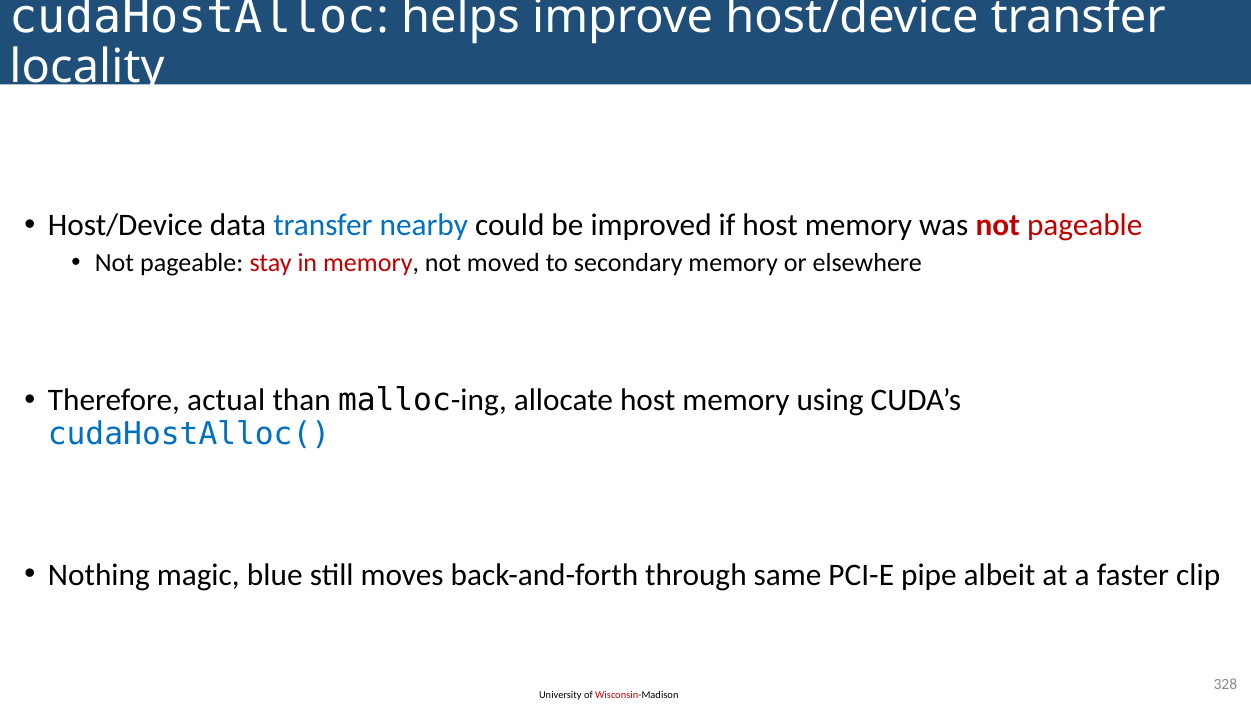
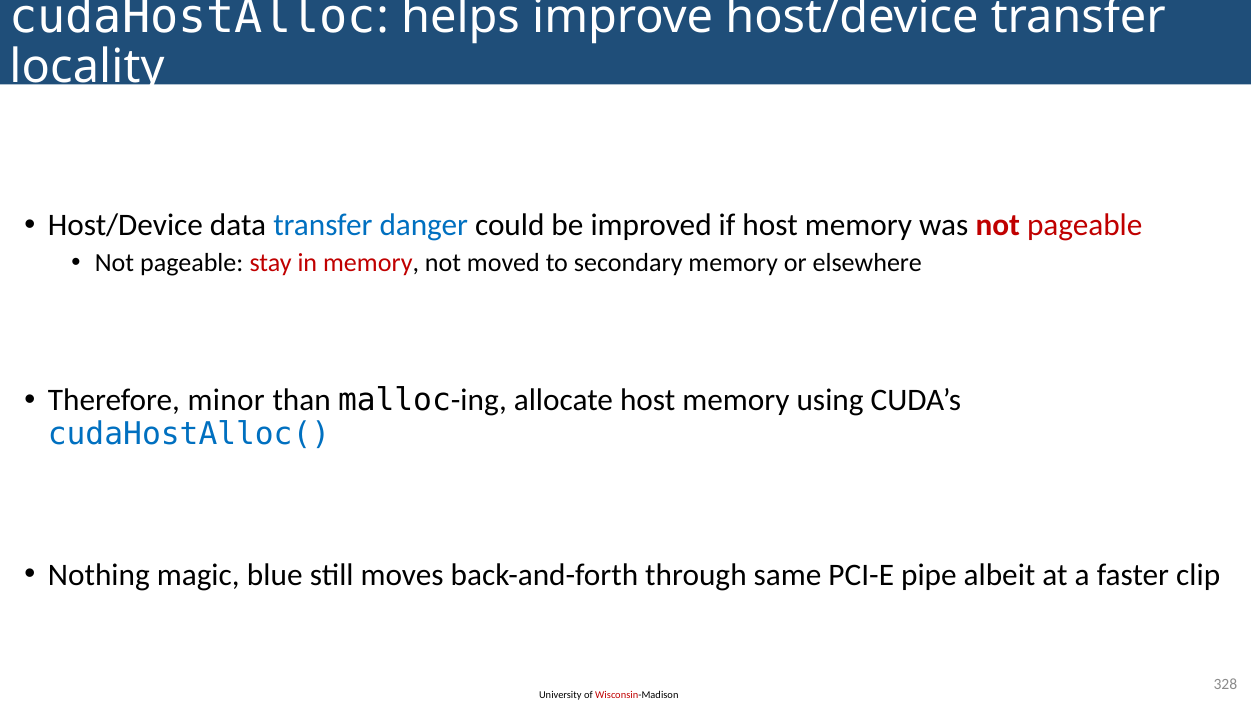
nearby: nearby -> danger
actual: actual -> minor
